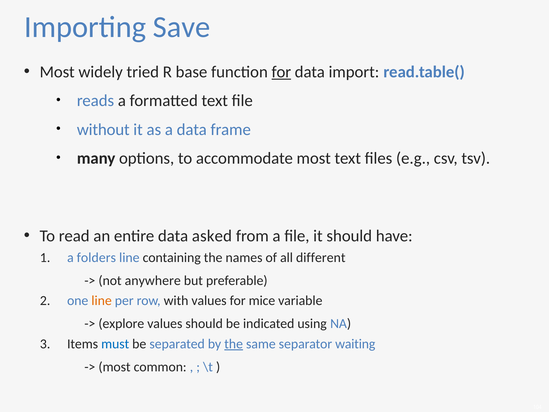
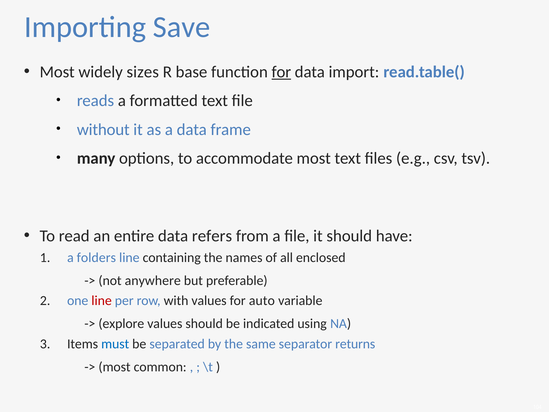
tried: tried -> sizes
asked: asked -> refers
different: different -> enclosed
line at (102, 301) colour: orange -> red
mice: mice -> auto
the at (234, 344) underline: present -> none
waiting: waiting -> returns
